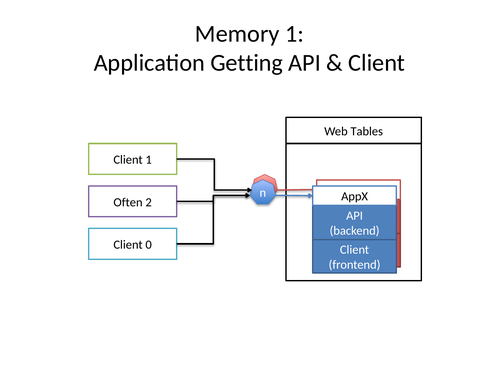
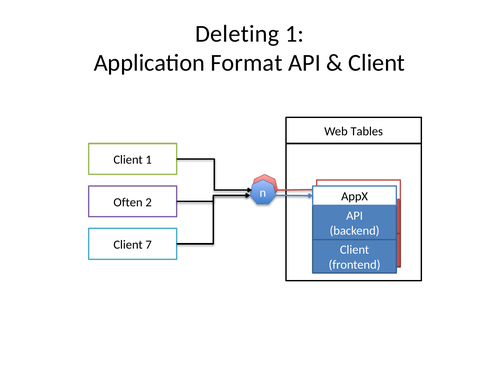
Memory: Memory -> Deleting
Getting: Getting -> Format
0: 0 -> 7
